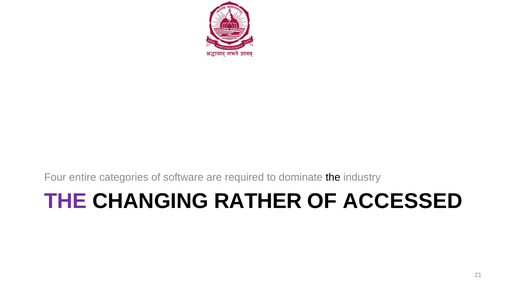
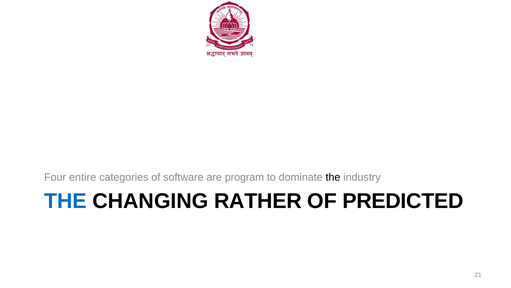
required: required -> program
THE at (65, 201) colour: purple -> blue
ACCESSED: ACCESSED -> PREDICTED
